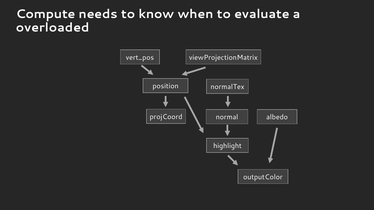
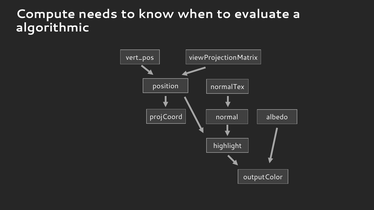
overloaded: overloaded -> algorithmic
